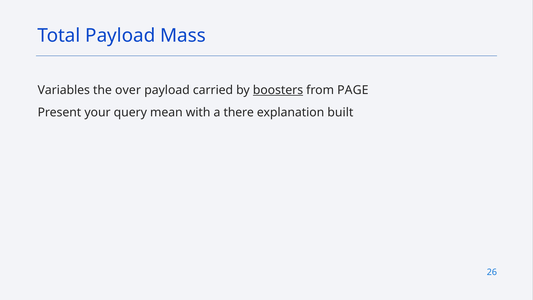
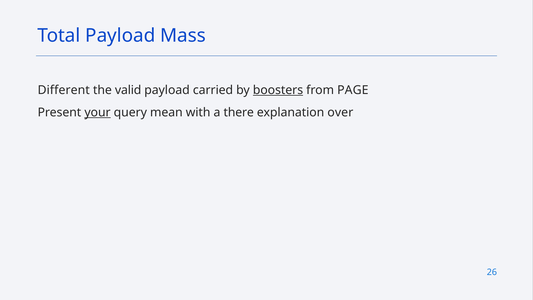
Variables: Variables -> Different
over: over -> valid
your underline: none -> present
built: built -> over
